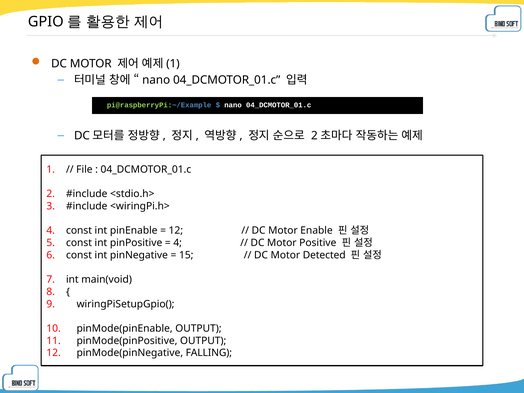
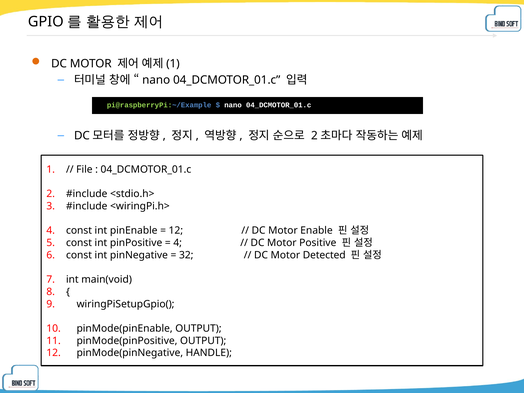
15: 15 -> 32
FALLING: FALLING -> HANDLE
